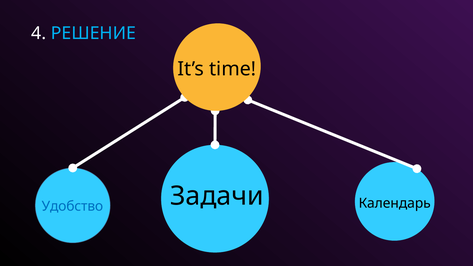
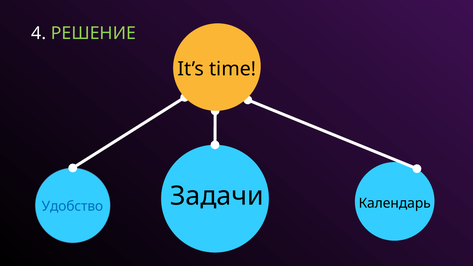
РЕШЕНИЕ colour: light blue -> light green
